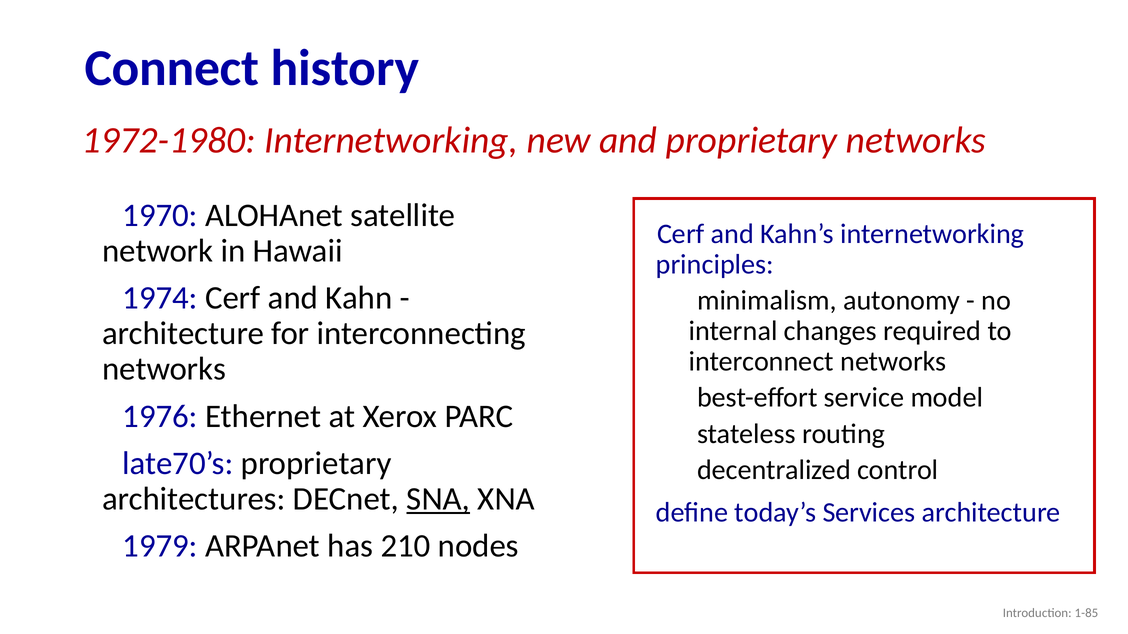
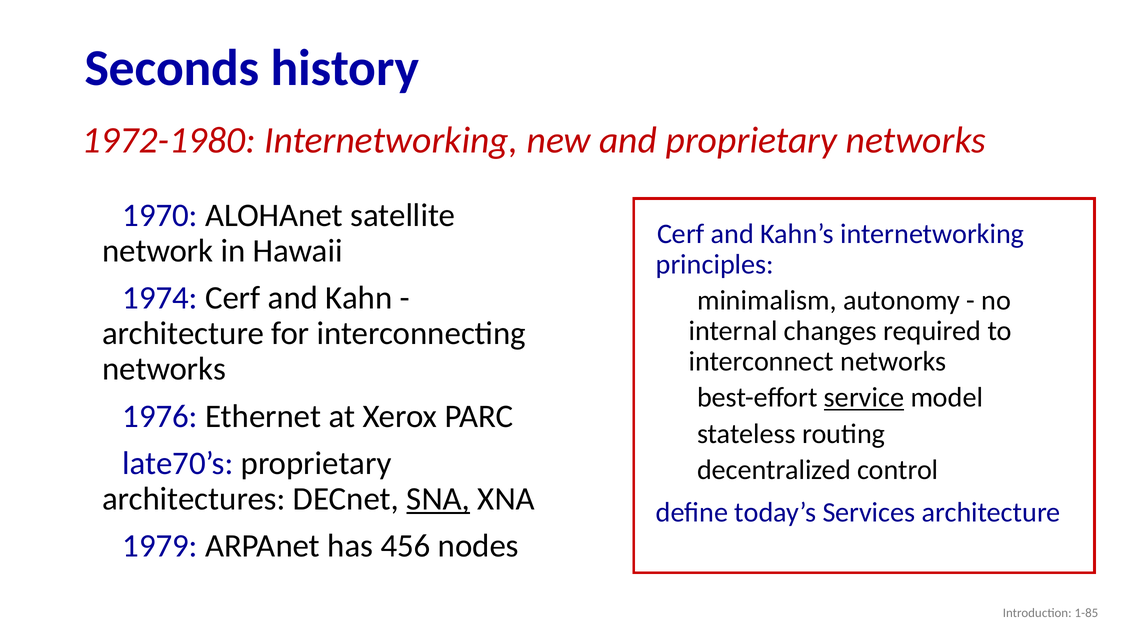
Connect: Connect -> Seconds
service underline: none -> present
210: 210 -> 456
